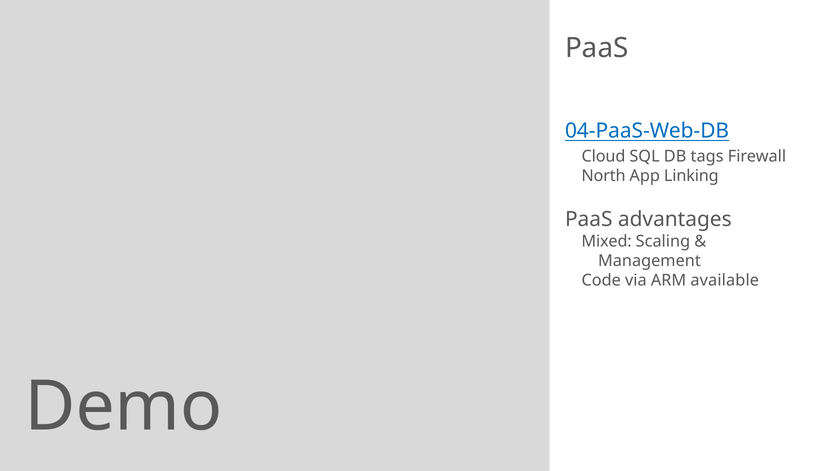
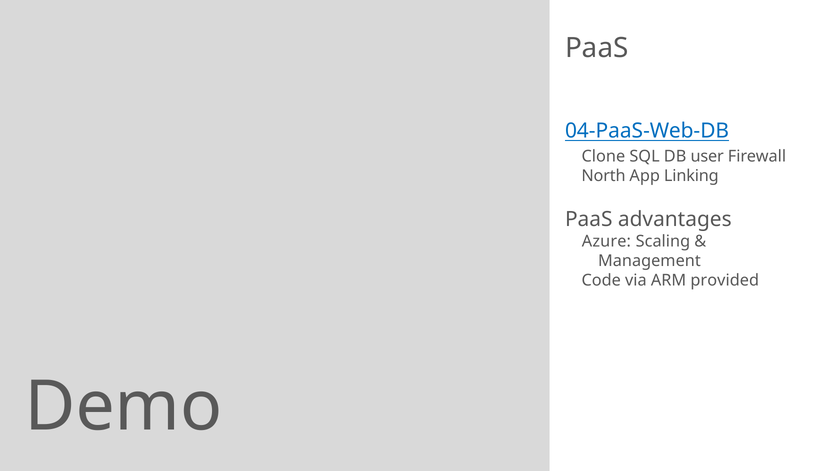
Cloud: Cloud -> Clone
tags: tags -> user
Mixed: Mixed -> Azure
available: available -> provided
